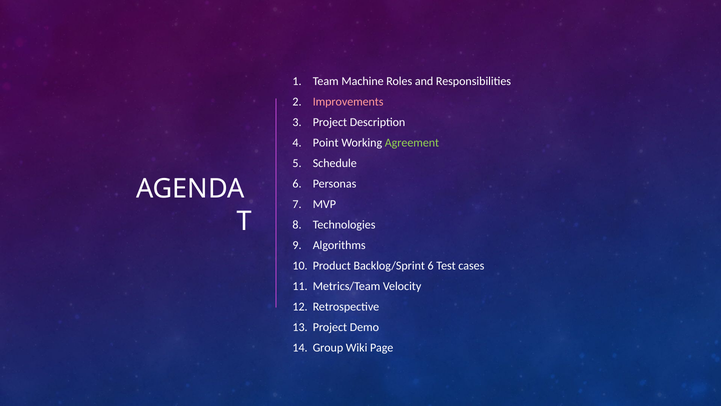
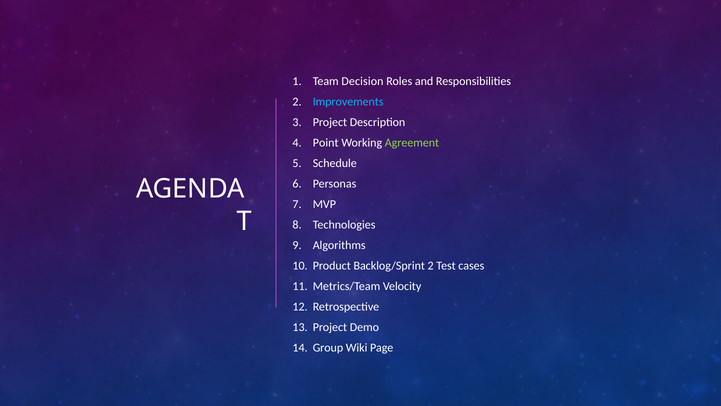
Machine: Machine -> Decision
Improvements colour: pink -> light blue
Backlog/Sprint 6: 6 -> 2
